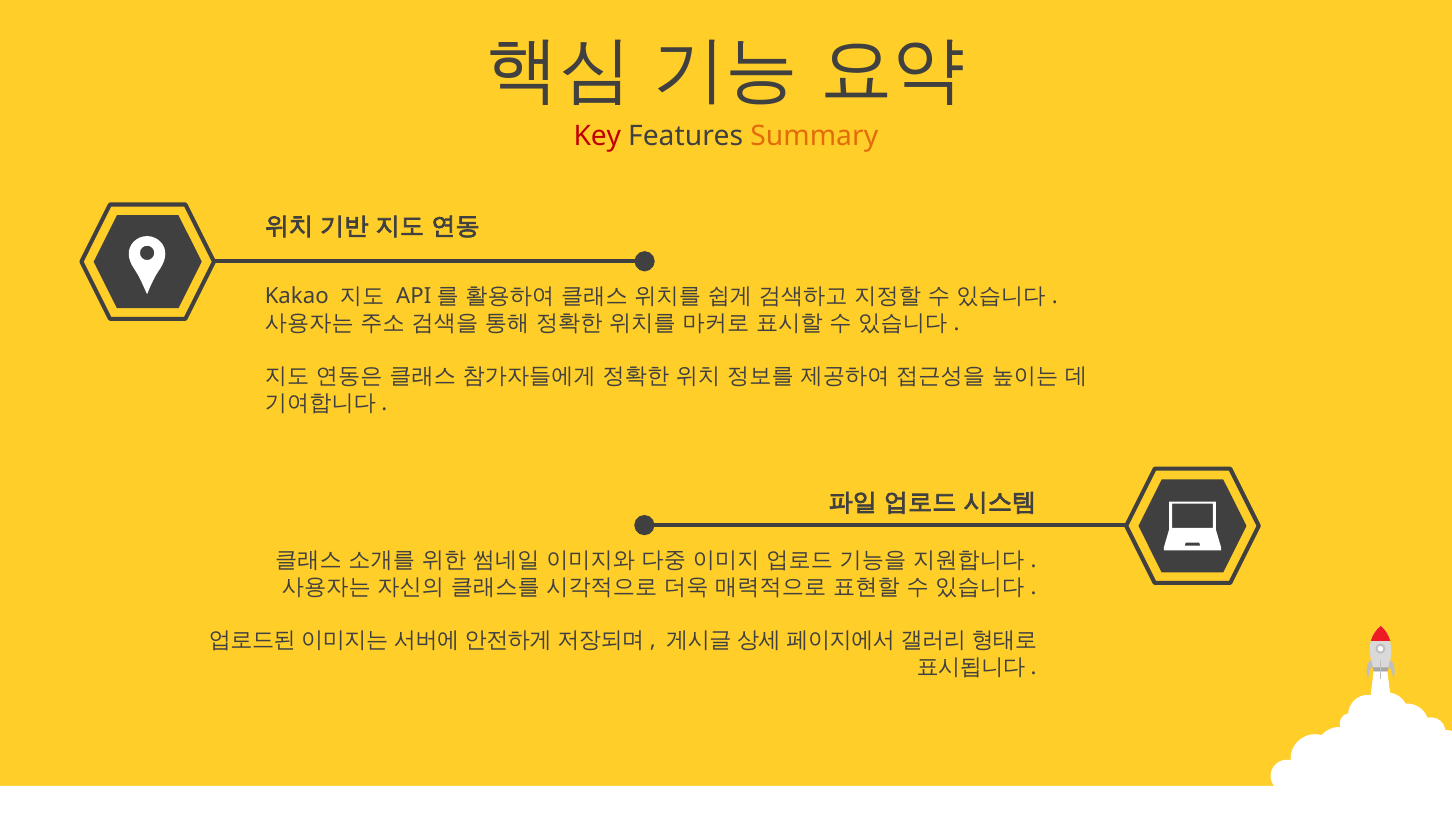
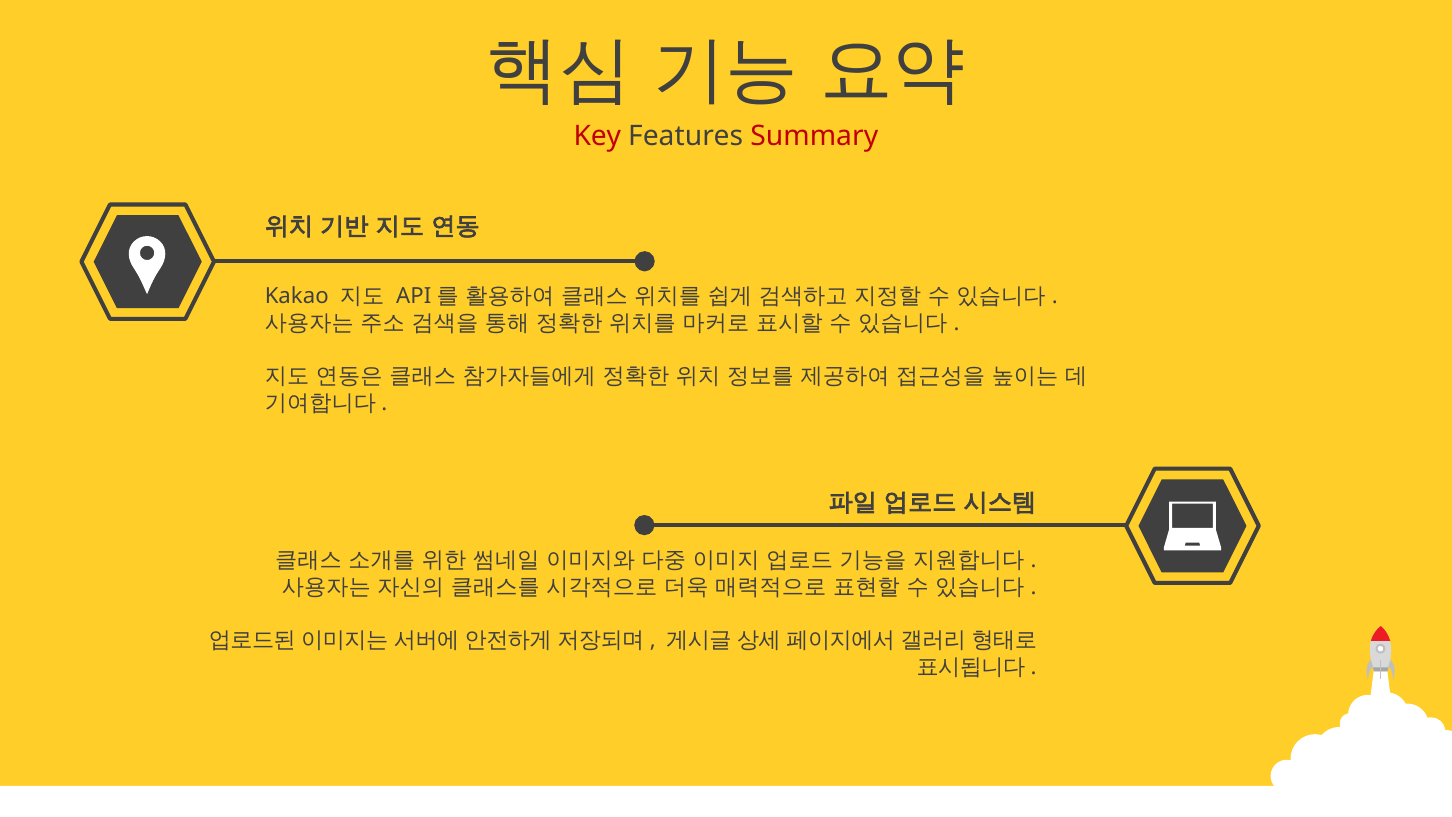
Summary colour: orange -> red
